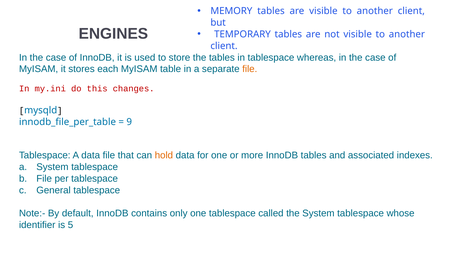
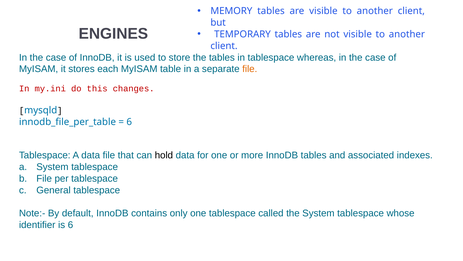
9 at (129, 122): 9 -> 6
hold colour: orange -> black
is 5: 5 -> 6
